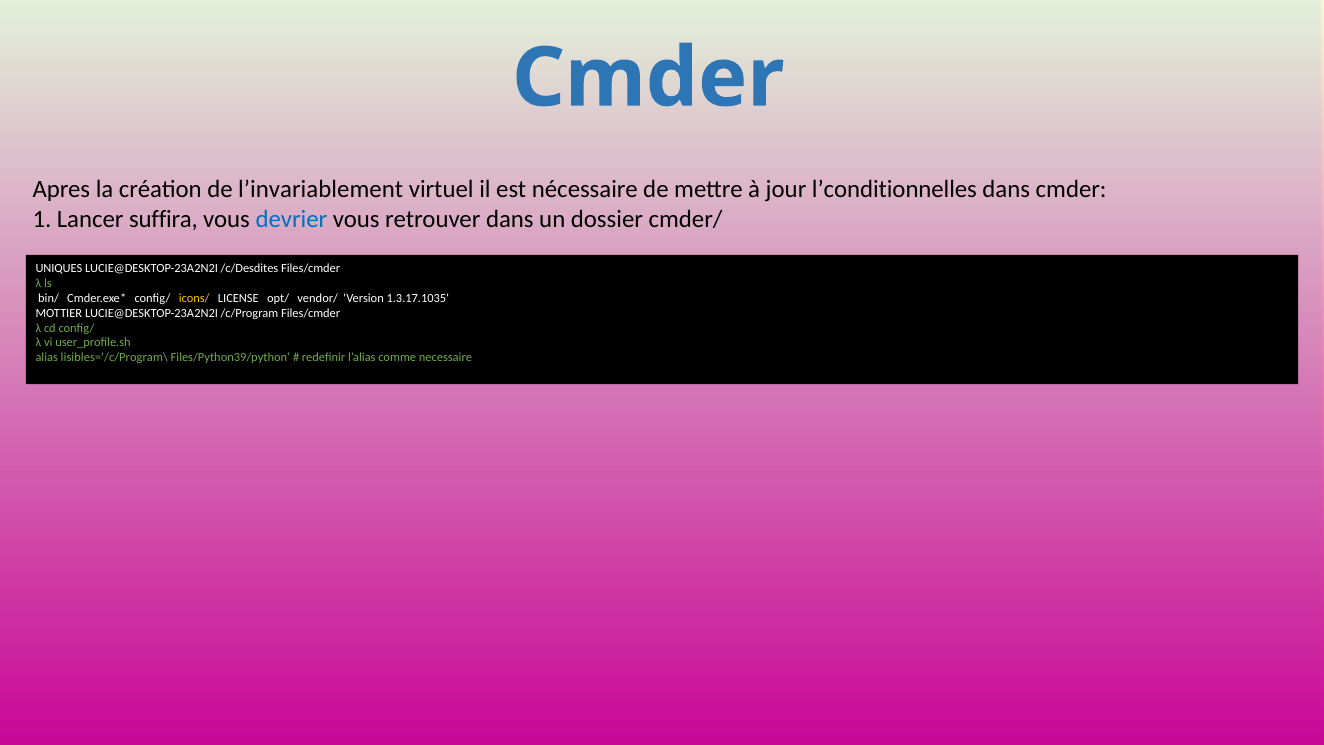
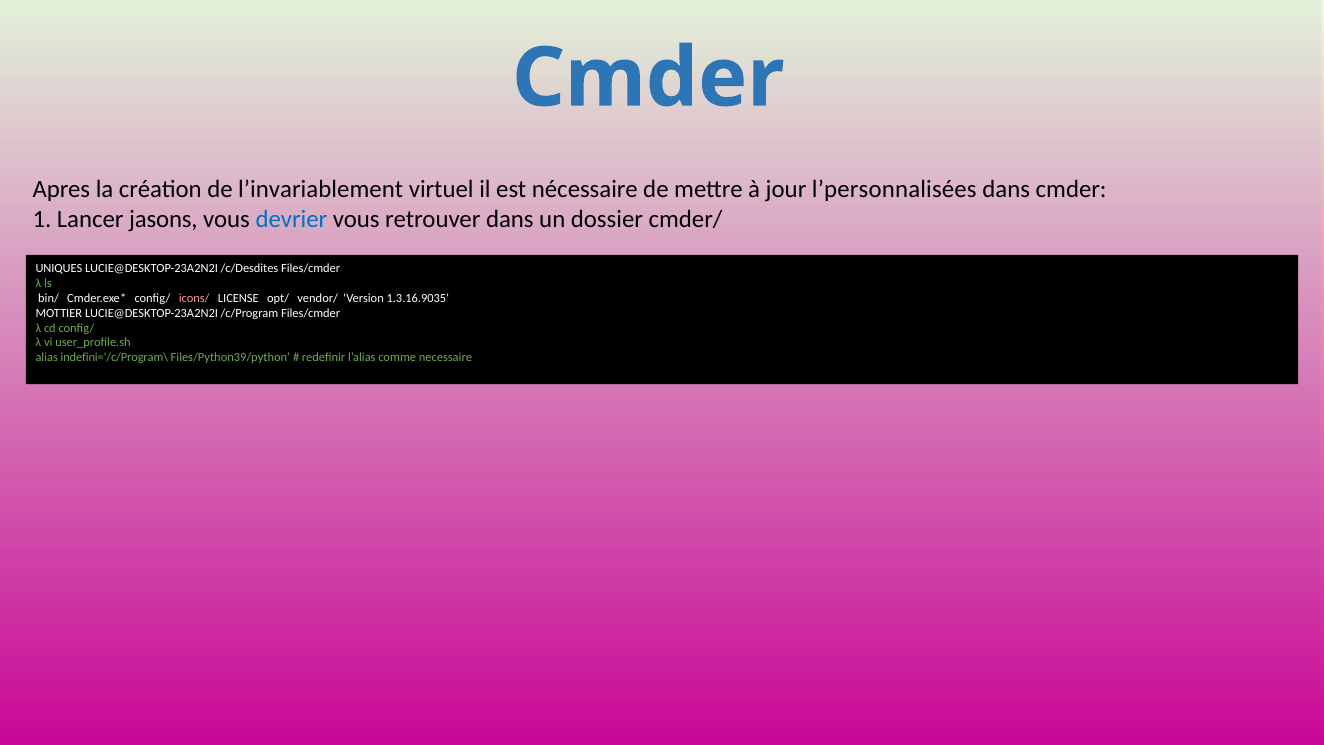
l’conditionnelles: l’conditionnelles -> l’personnalisées
suffira: suffira -> jasons
icons/ colour: yellow -> pink
1.3.17.1035: 1.3.17.1035 -> 1.3.16.9035
lisibles='/c/Program\: lisibles='/c/Program\ -> indefini='/c/Program\
